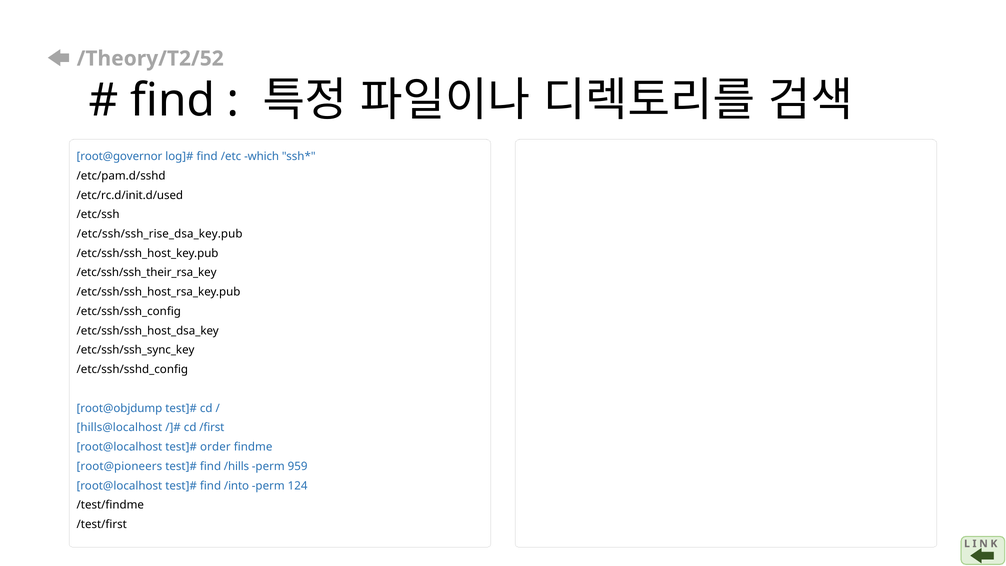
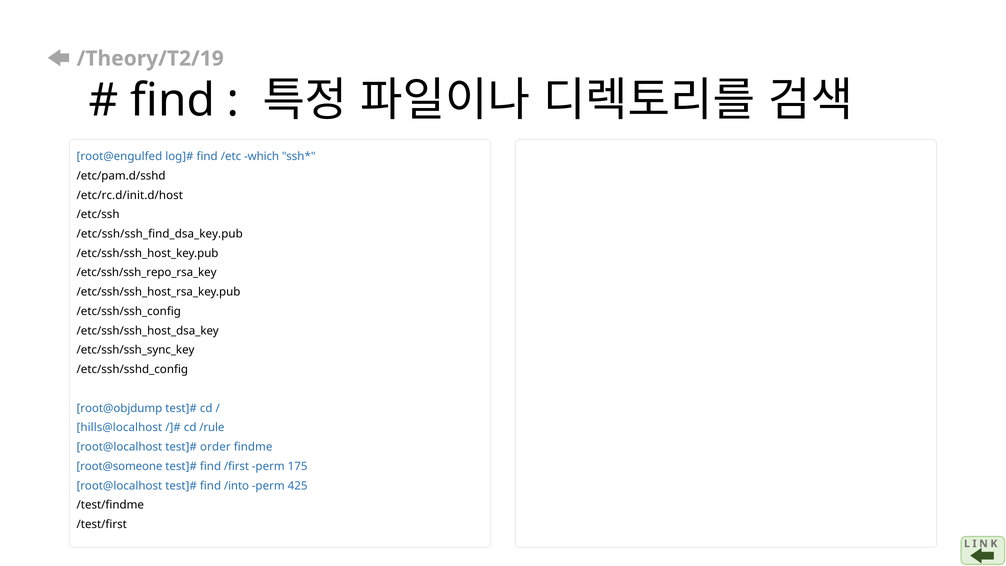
/Theory/T2/52: /Theory/T2/52 -> /Theory/T2/19
root@governor: root@governor -> root@engulfed
/etc/rc.d/init.d/used: /etc/rc.d/init.d/used -> /etc/rc.d/init.d/host
/etc/ssh/ssh_rise_dsa_key.pub: /etc/ssh/ssh_rise_dsa_key.pub -> /etc/ssh/ssh_find_dsa_key.pub
/etc/ssh/ssh_their_rsa_key: /etc/ssh/ssh_their_rsa_key -> /etc/ssh/ssh_repo_rsa_key
/first: /first -> /rule
root@pioneers: root@pioneers -> root@someone
/hills: /hills -> /first
959: 959 -> 175
124: 124 -> 425
